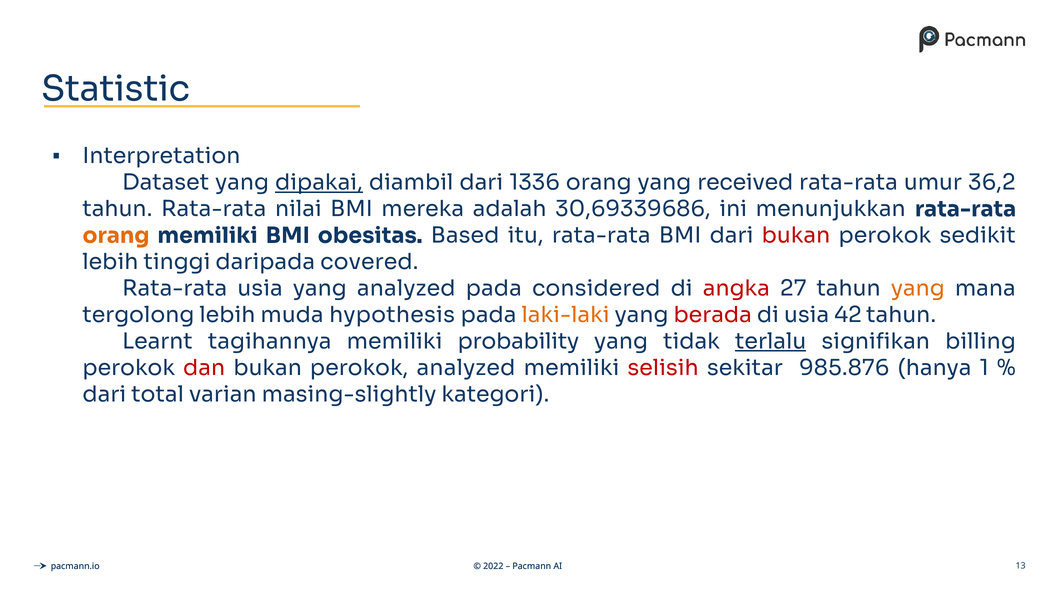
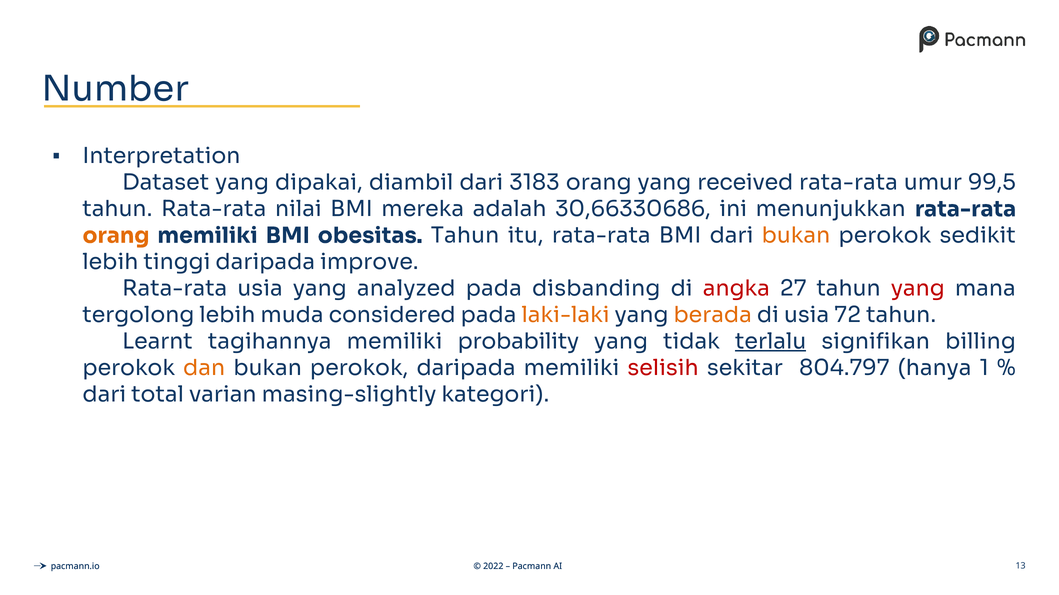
Statistic: Statistic -> Number
dipakai underline: present -> none
1336: 1336 -> 3183
36,2: 36,2 -> 99,5
30,69339686: 30,69339686 -> 30,66330686
obesitas Based: Based -> Tahun
bukan at (796, 236) colour: red -> orange
covered: covered -> improve
considered: considered -> disbanding
yang at (918, 289) colour: orange -> red
hypothesis: hypothesis -> considered
berada colour: red -> orange
42: 42 -> 72
dan colour: red -> orange
perokok analyzed: analyzed -> daripada
985.876: 985.876 -> 804.797
